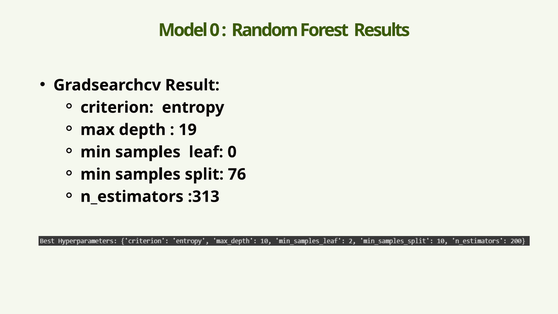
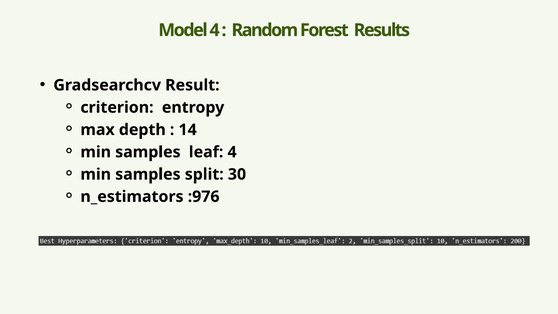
Model 0: 0 -> 4
19: 19 -> 14
leaf 0: 0 -> 4
76: 76 -> 30
:313: :313 -> :976
